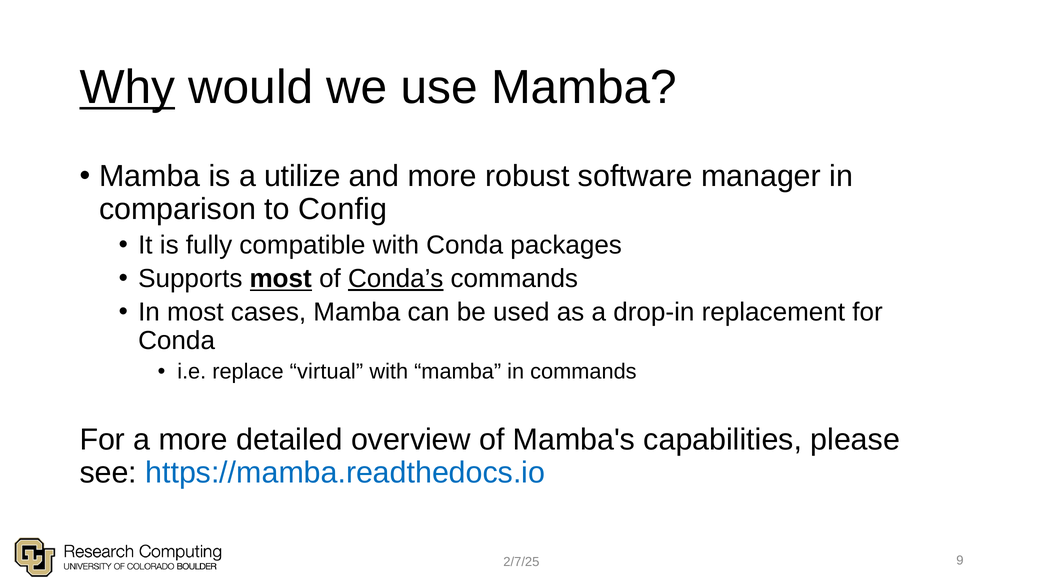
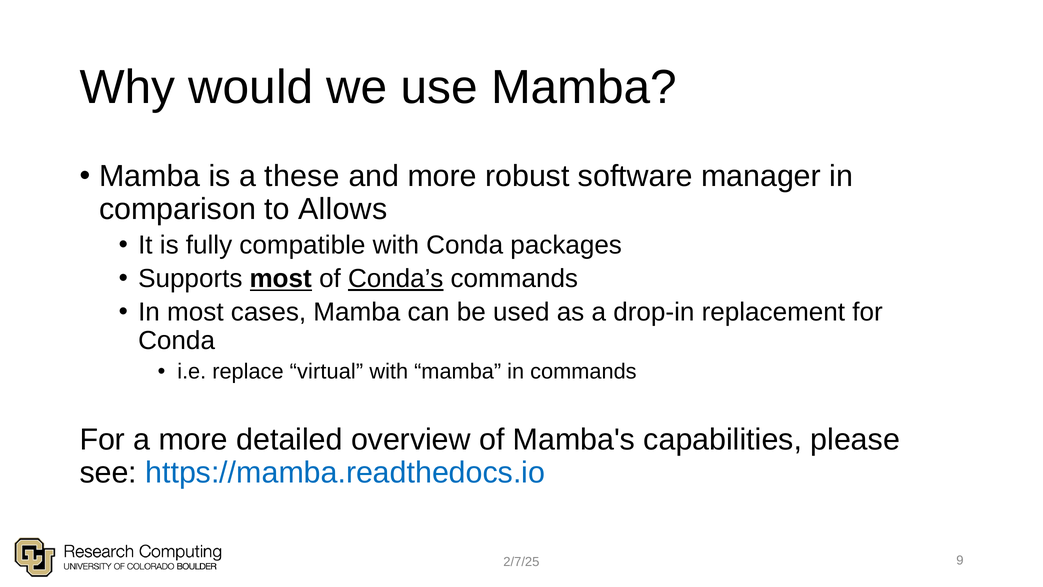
Why underline: present -> none
utilize: utilize -> these
Config: Config -> Allows
